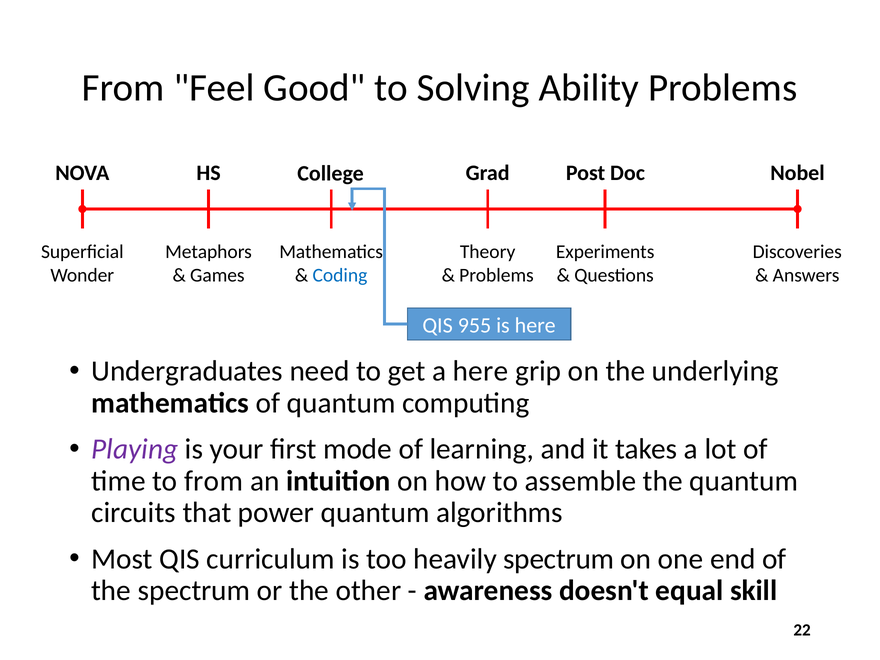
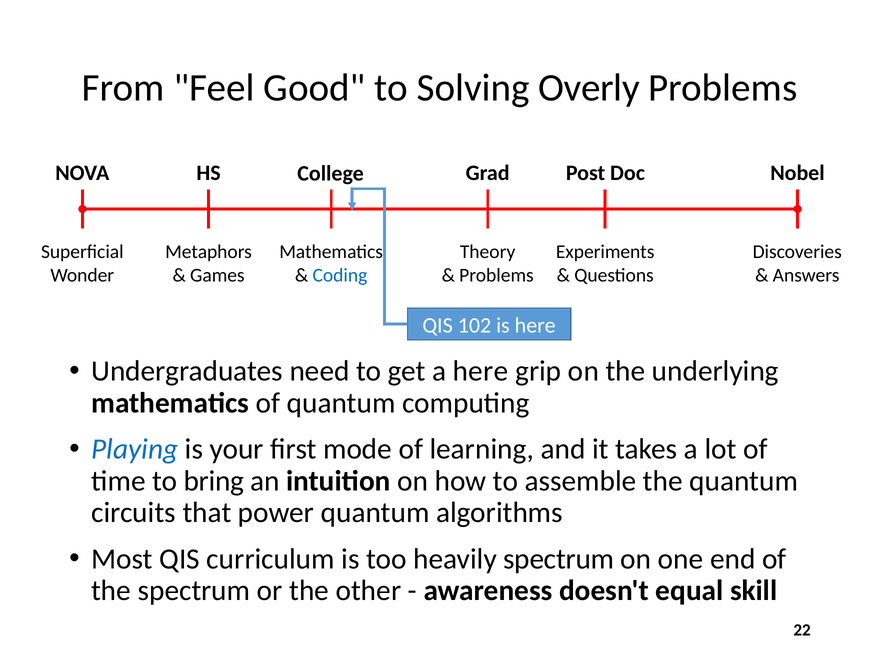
Ability: Ability -> Overly
955: 955 -> 102
Playing colour: purple -> blue
to from: from -> bring
